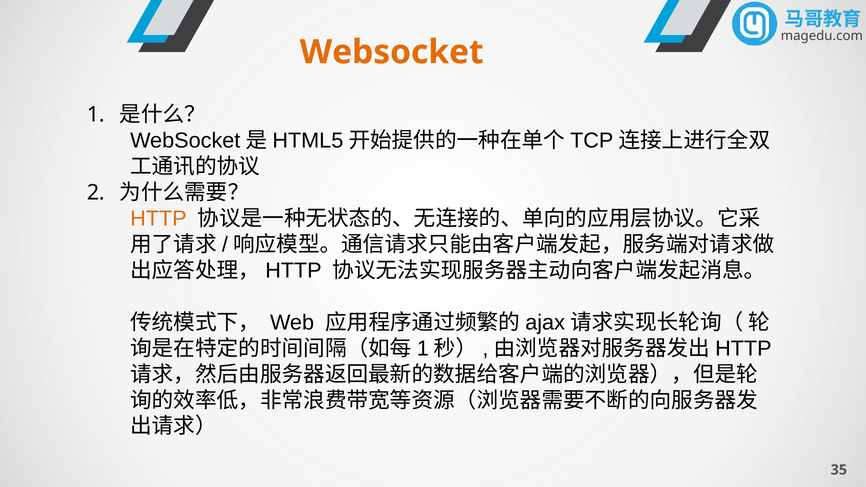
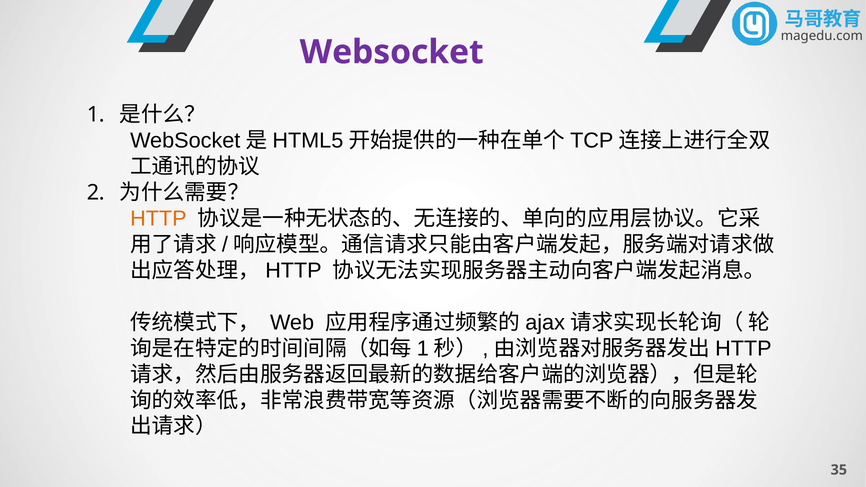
Websocket colour: orange -> purple
